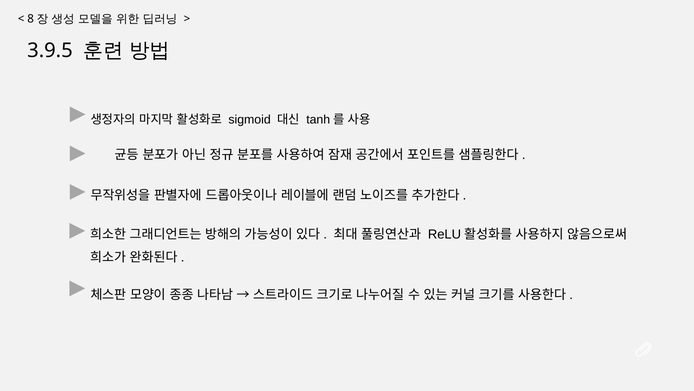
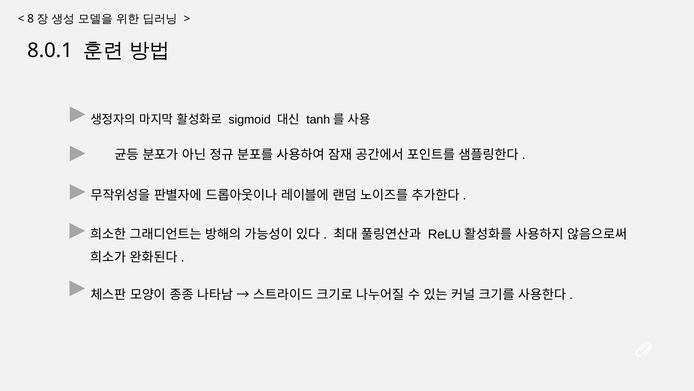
3.9.5: 3.9.5 -> 8.0.1
